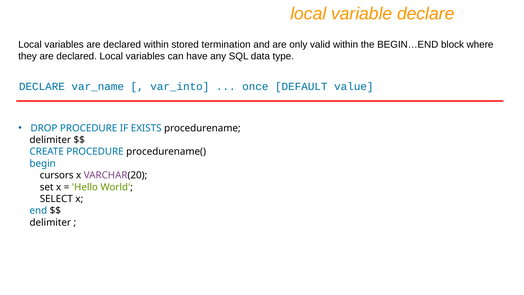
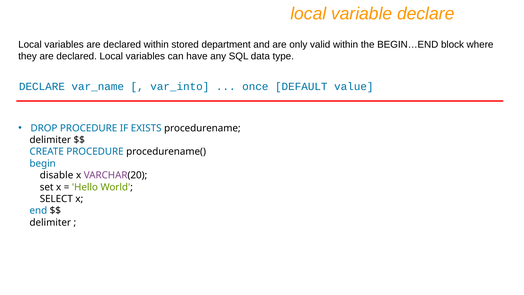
termination: termination -> department
cursors: cursors -> disable
